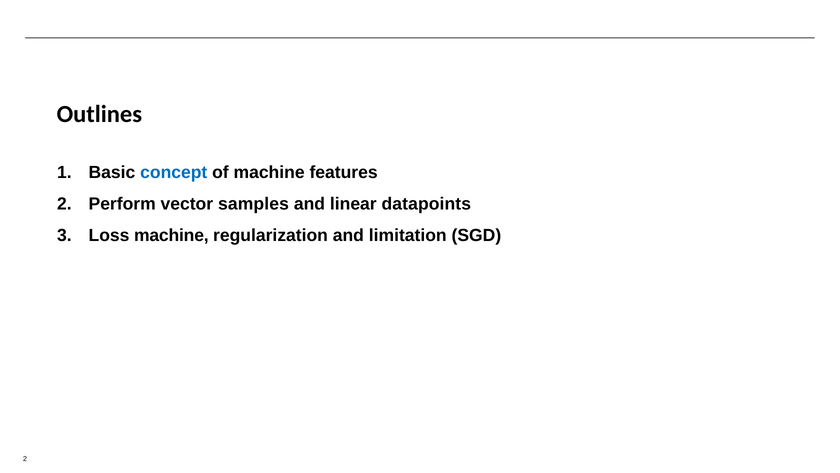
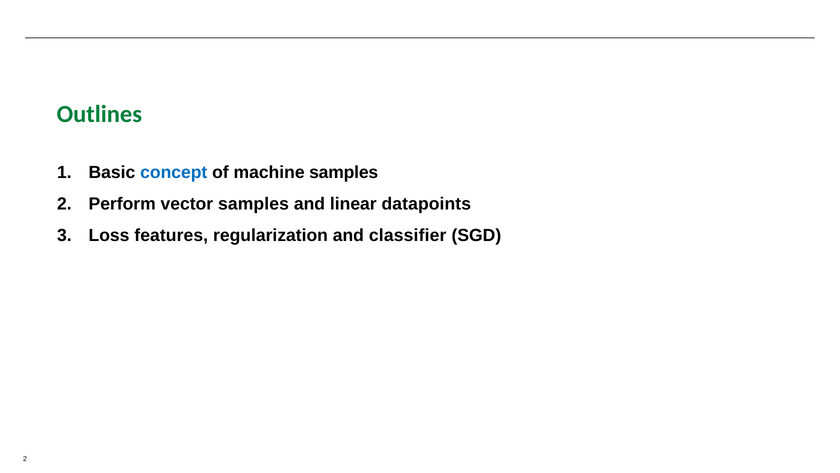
Outlines colour: black -> green
machine features: features -> samples
Loss machine: machine -> features
limitation: limitation -> classifier
